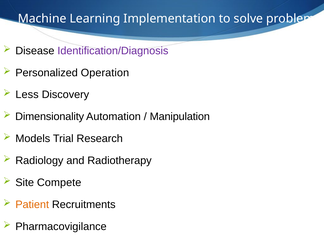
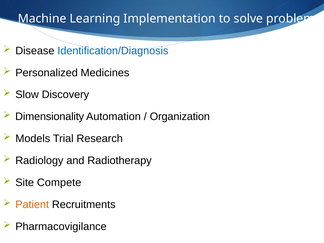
Identification/Diagnosis colour: purple -> blue
Operation: Operation -> Medicines
Less: Less -> Slow
Manipulation: Manipulation -> Organization
